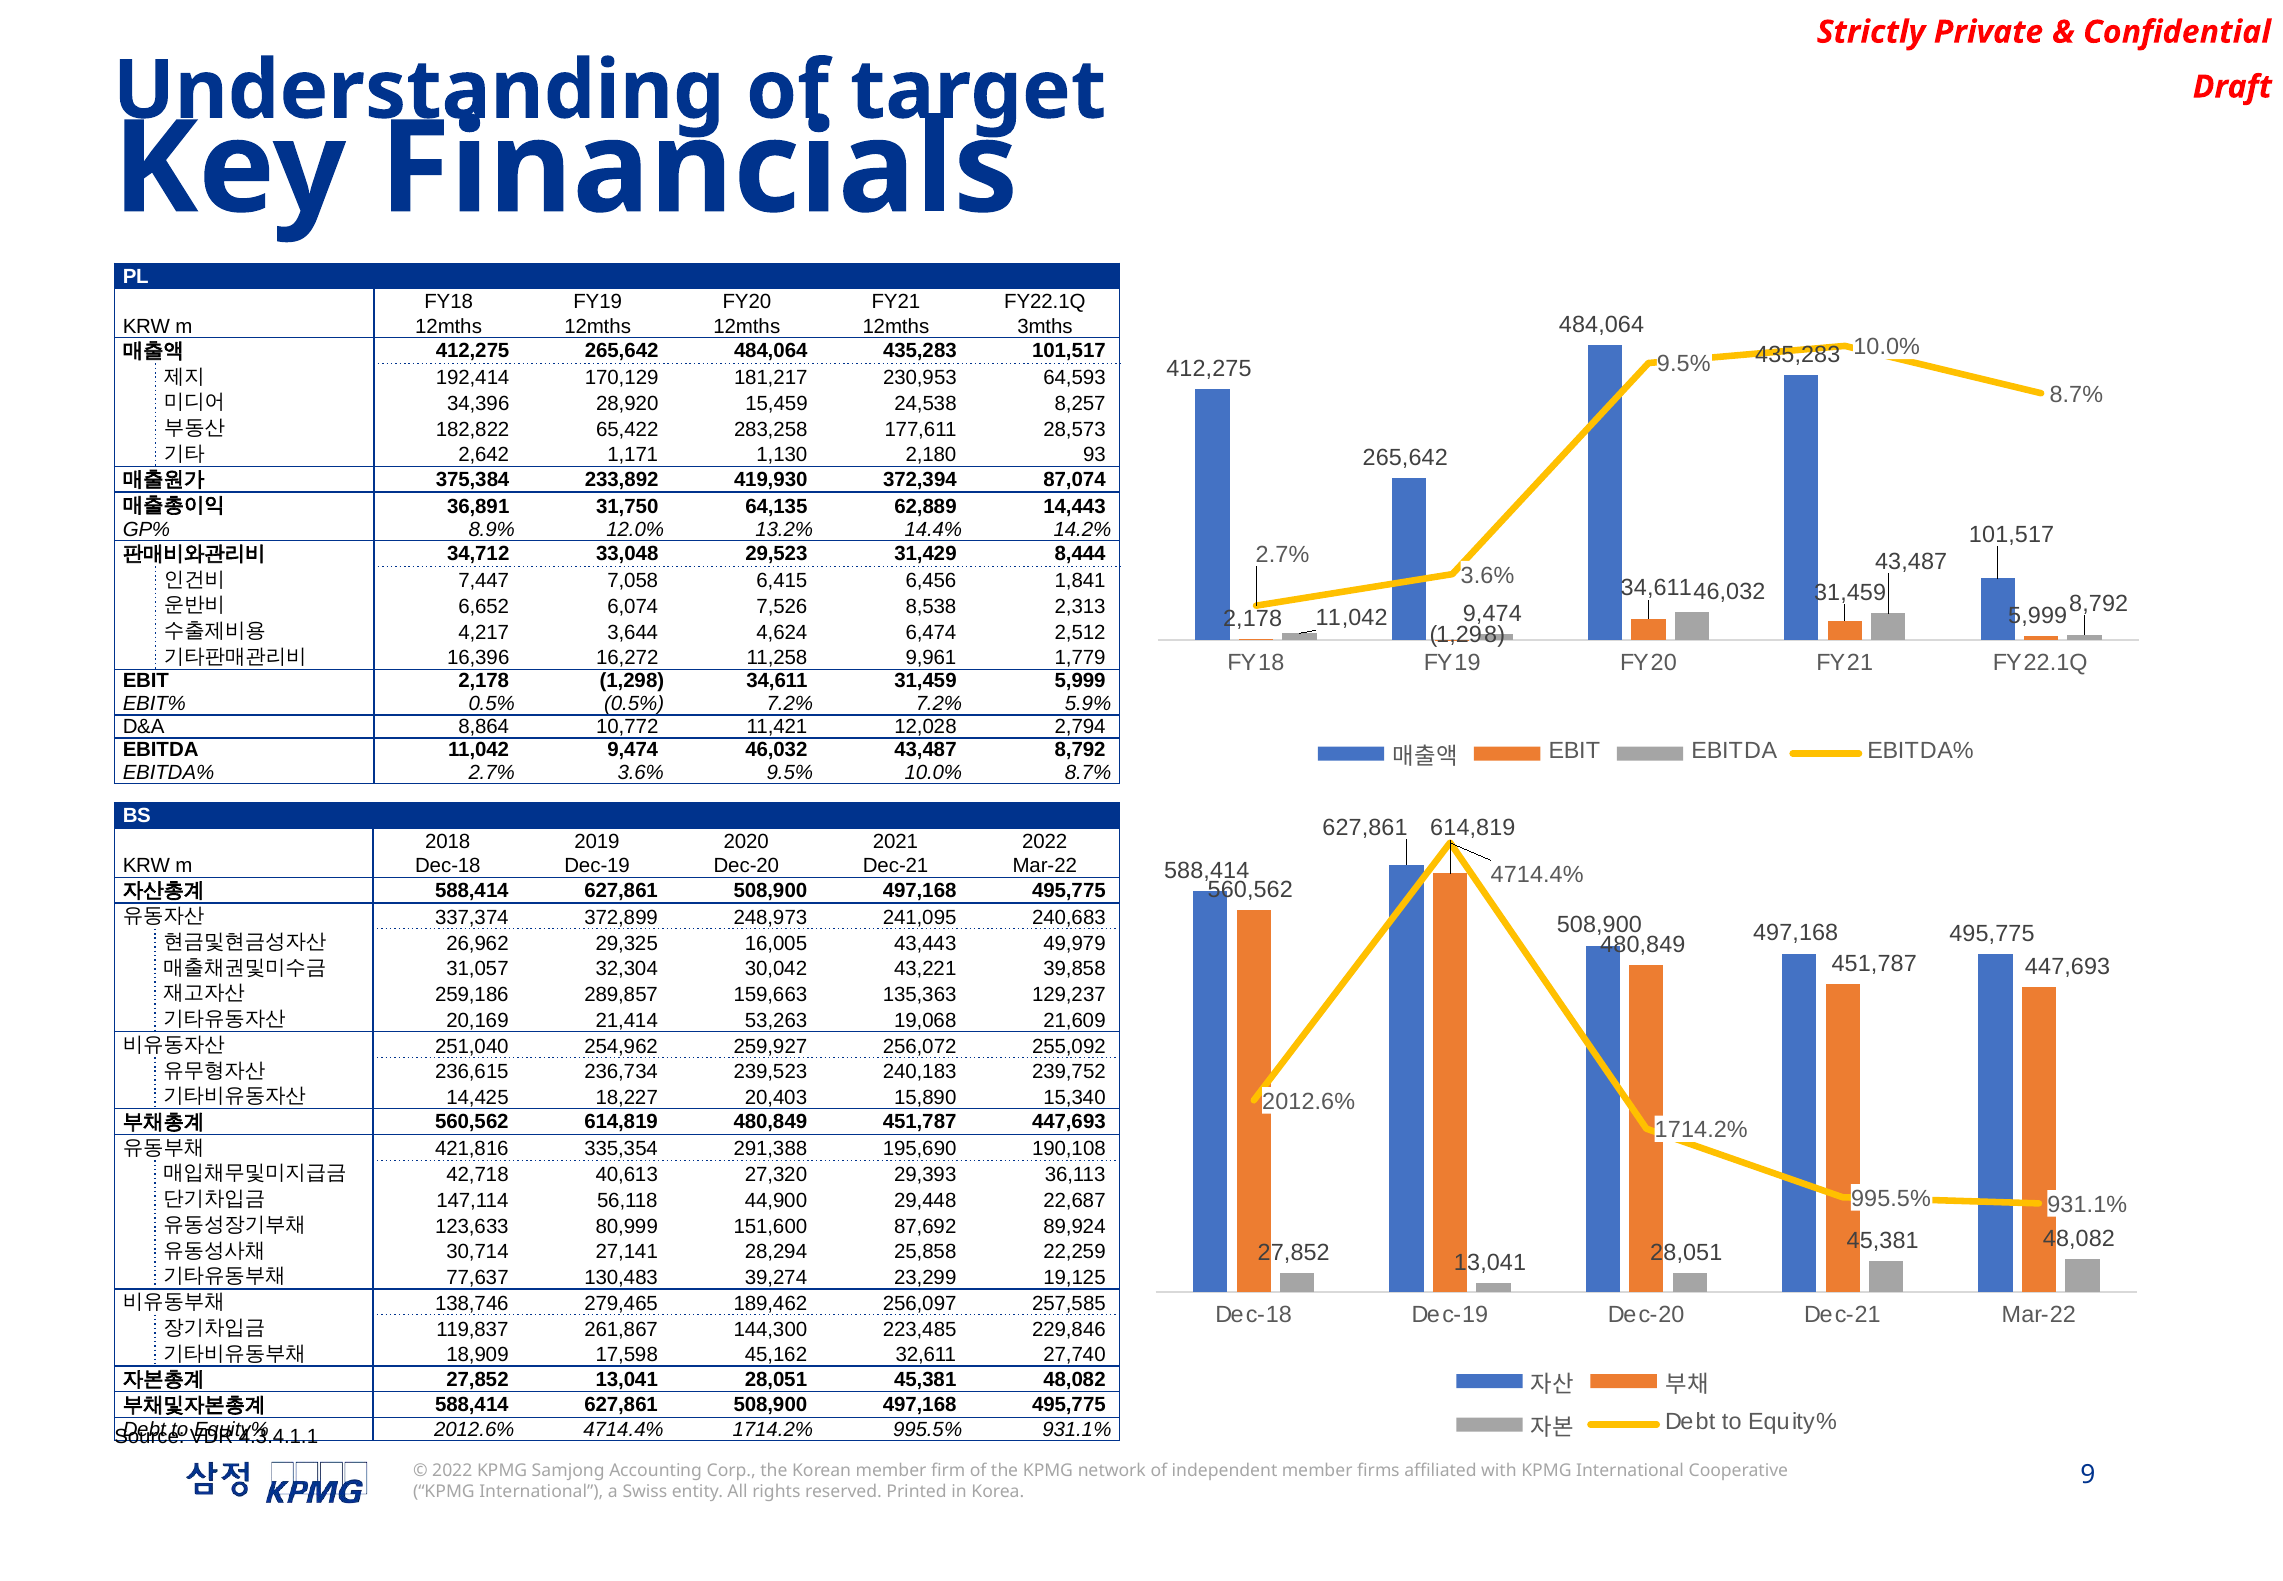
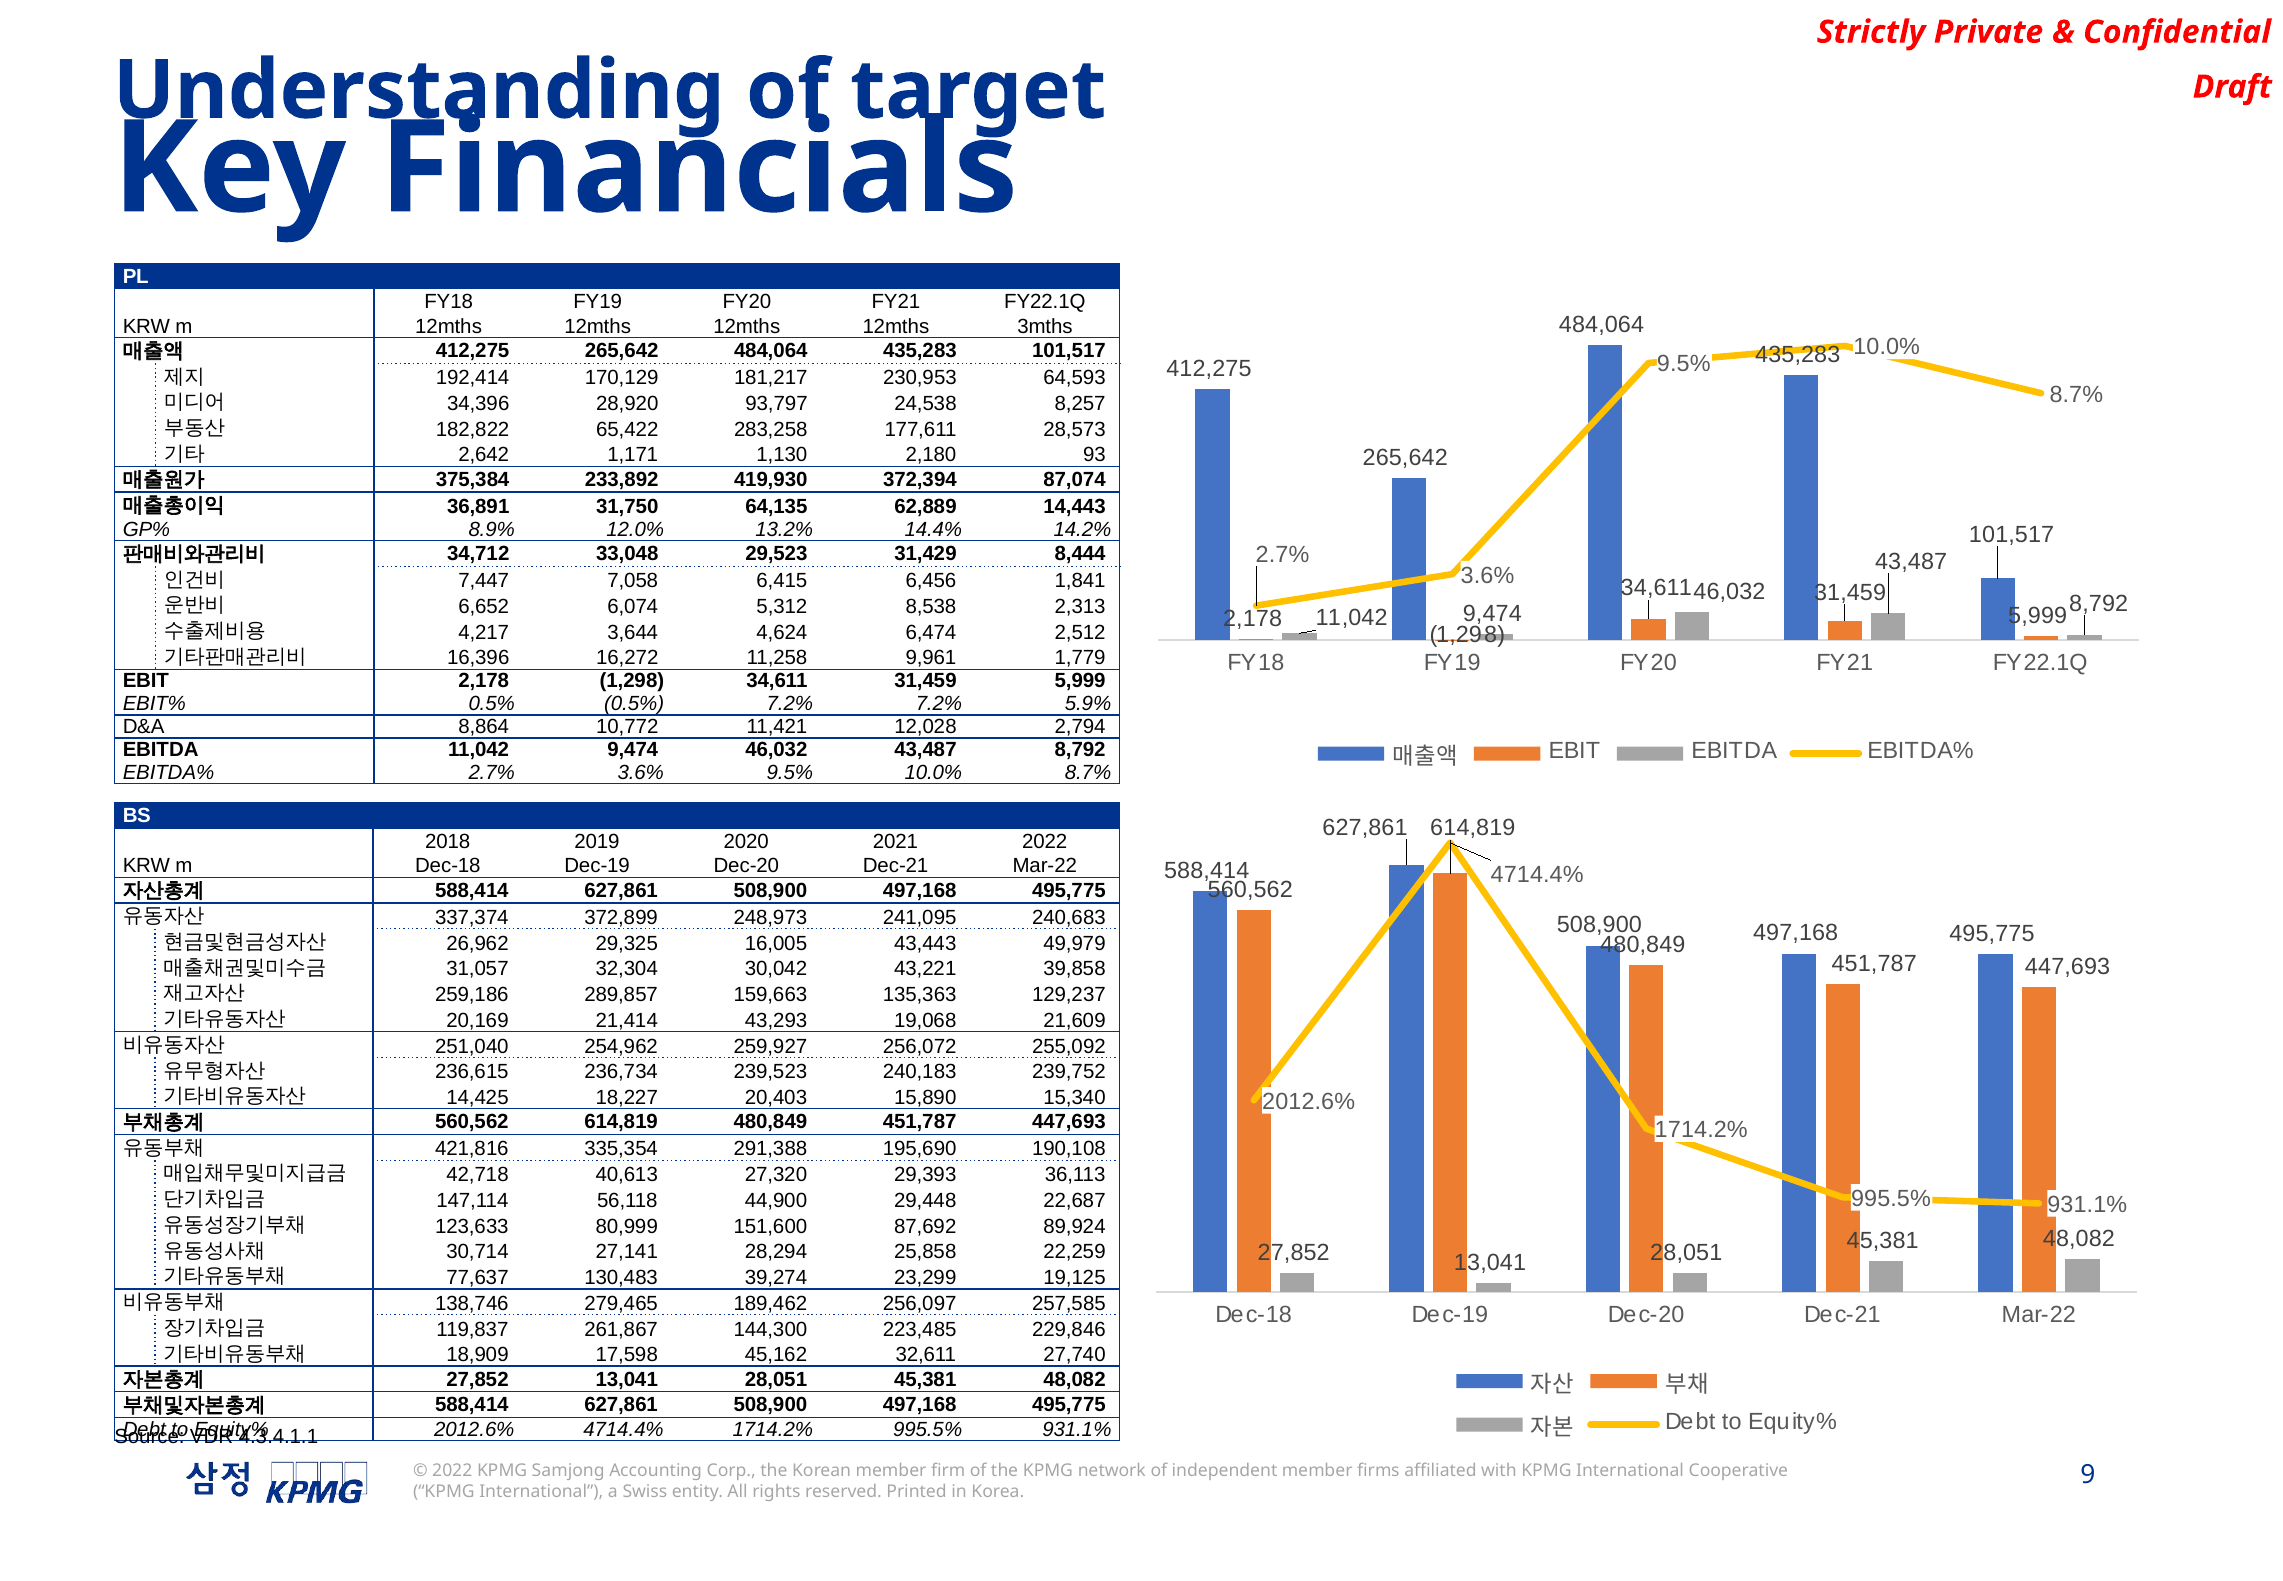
15,459: 15,459 -> 93,797
7,526: 7,526 -> 5,312
53,263: 53,263 -> 43,293
